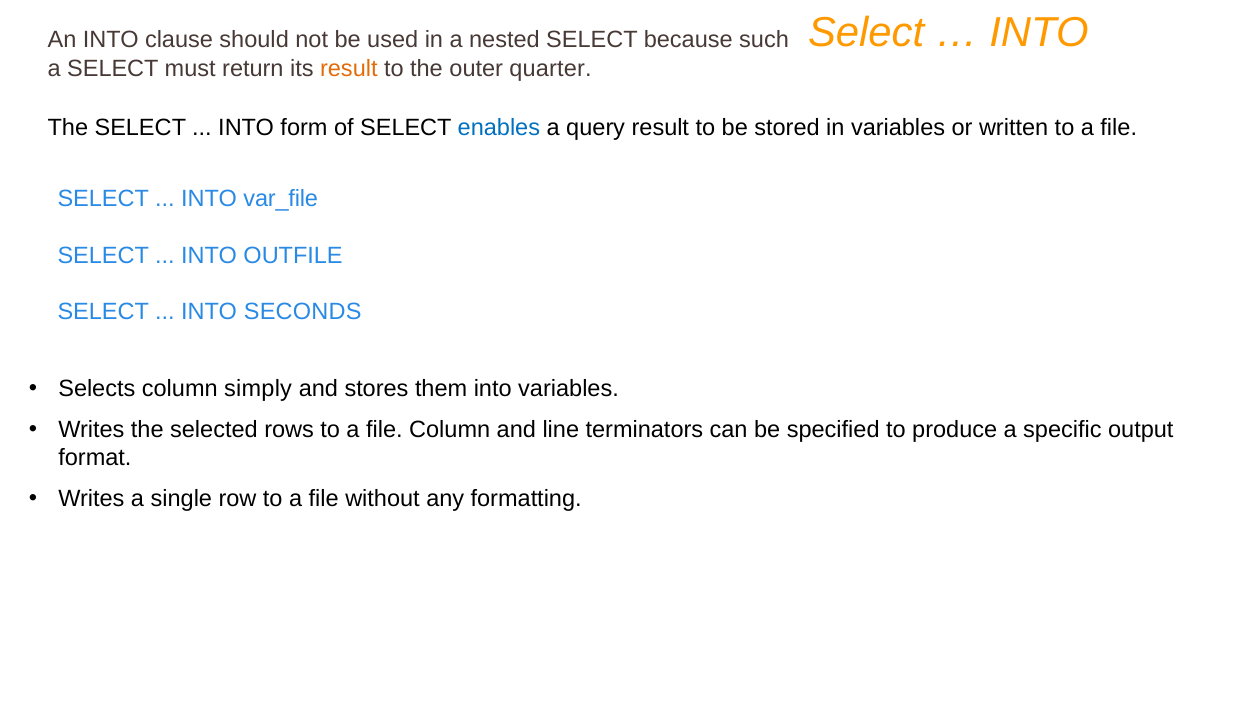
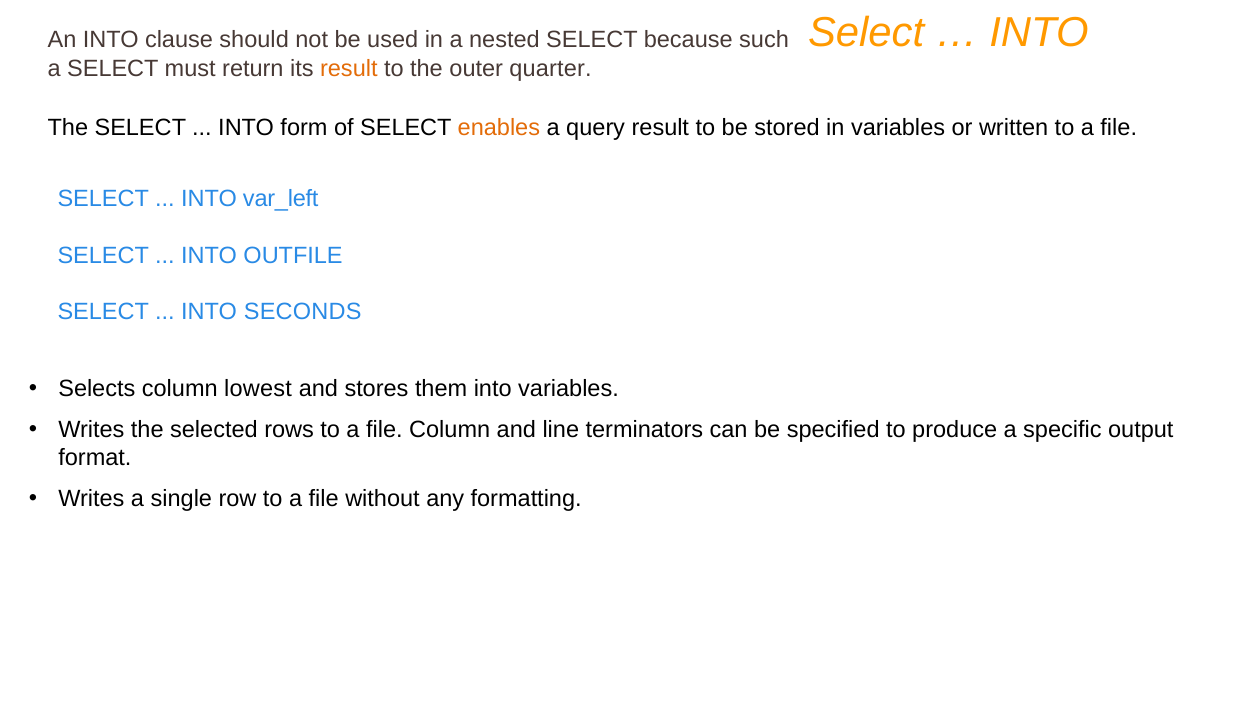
enables colour: blue -> orange
var_file: var_file -> var_left
simply: simply -> lowest
